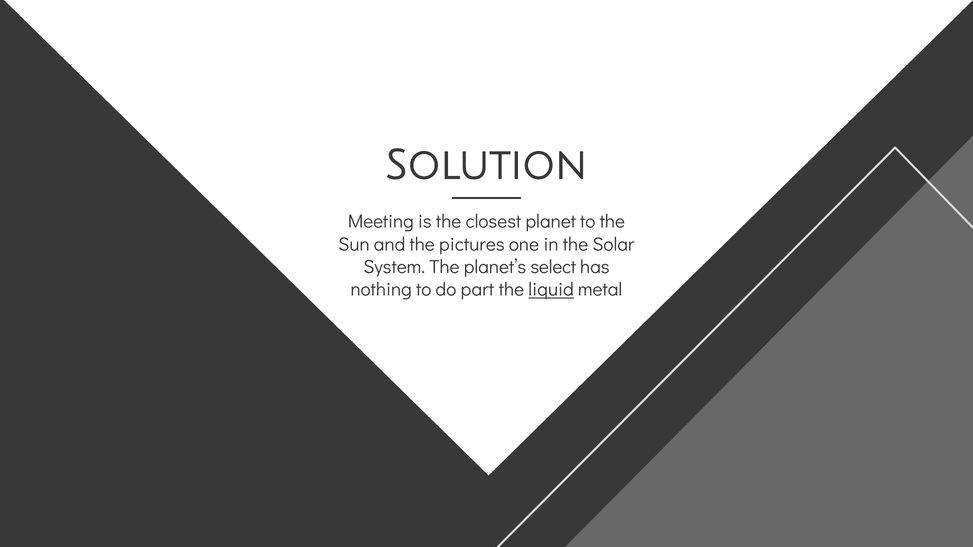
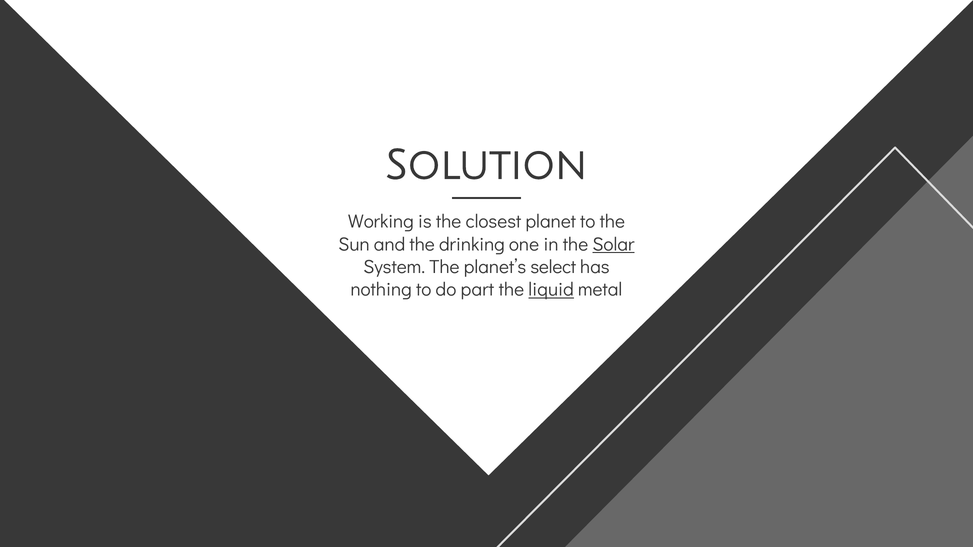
Meeting: Meeting -> Working
pictures: pictures -> drinking
Solar underline: none -> present
